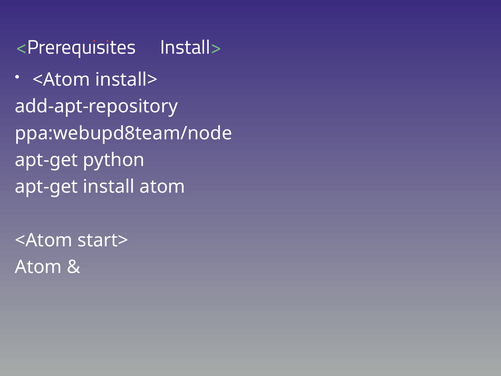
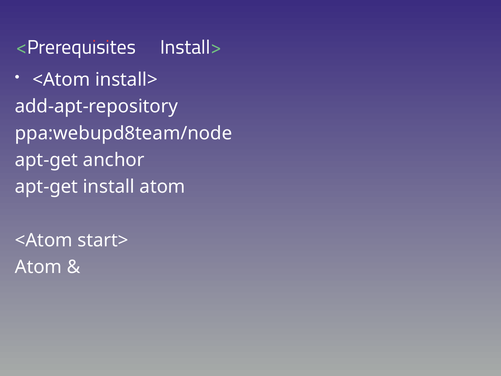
python: python -> anchor
